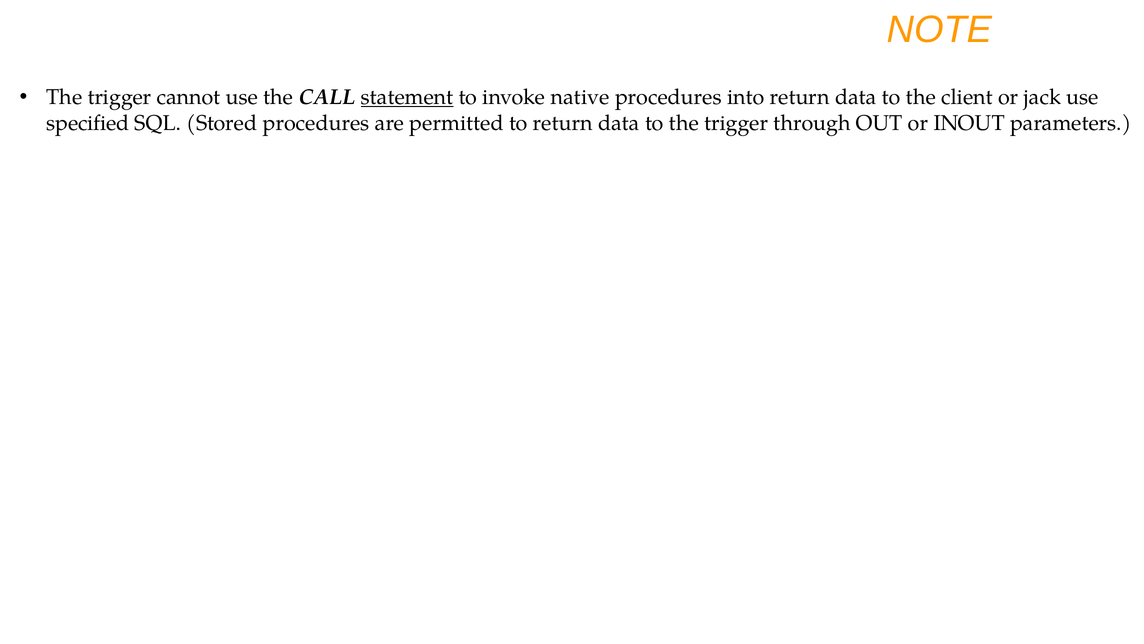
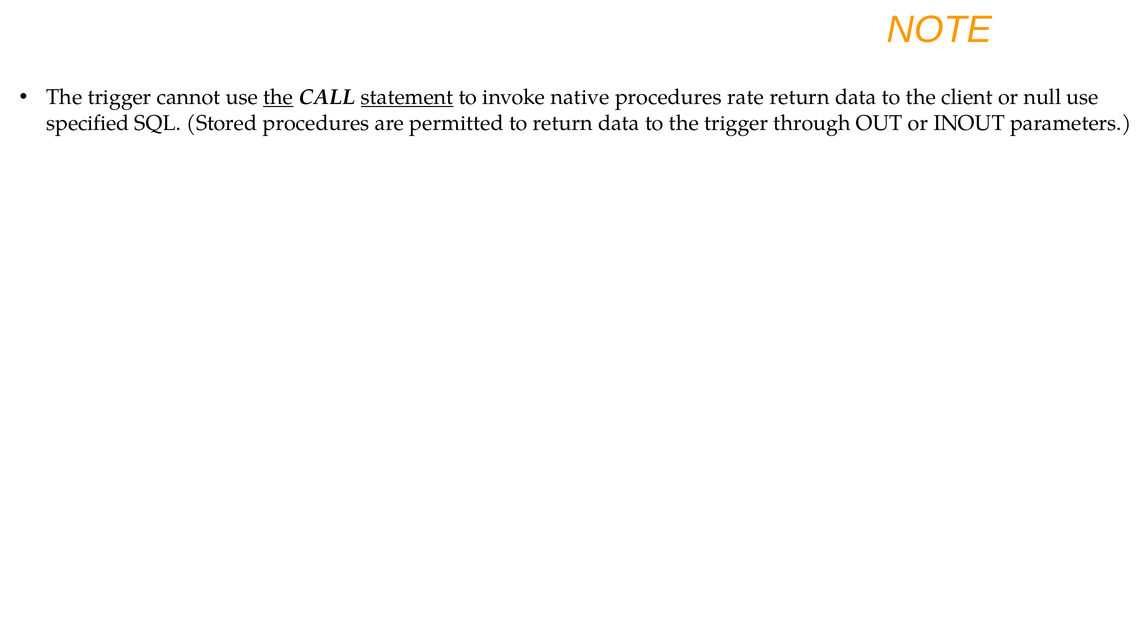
the at (278, 97) underline: none -> present
into: into -> rate
jack: jack -> null
